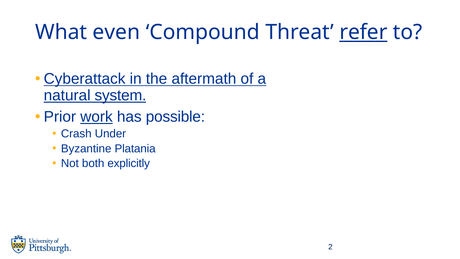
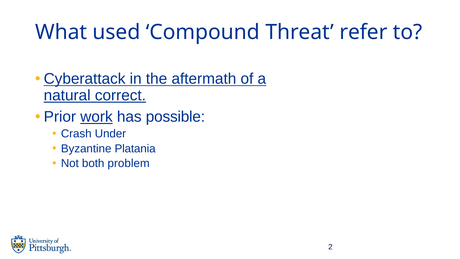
even: even -> used
refer underline: present -> none
system: system -> correct
explicitly: explicitly -> problem
